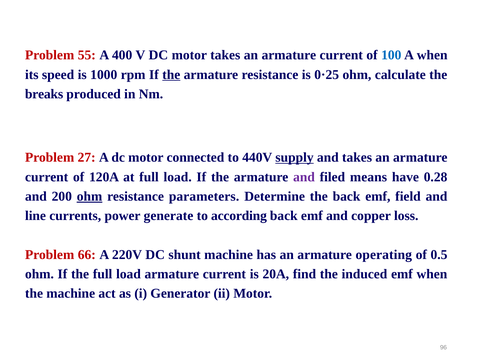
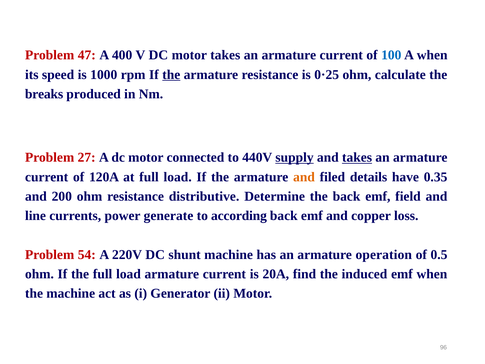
55: 55 -> 47
takes at (357, 157) underline: none -> present
and at (304, 177) colour: purple -> orange
means: means -> details
0.28: 0.28 -> 0.35
ohm at (90, 196) underline: present -> none
parameters: parameters -> distributive
66: 66 -> 54
operating: operating -> operation
